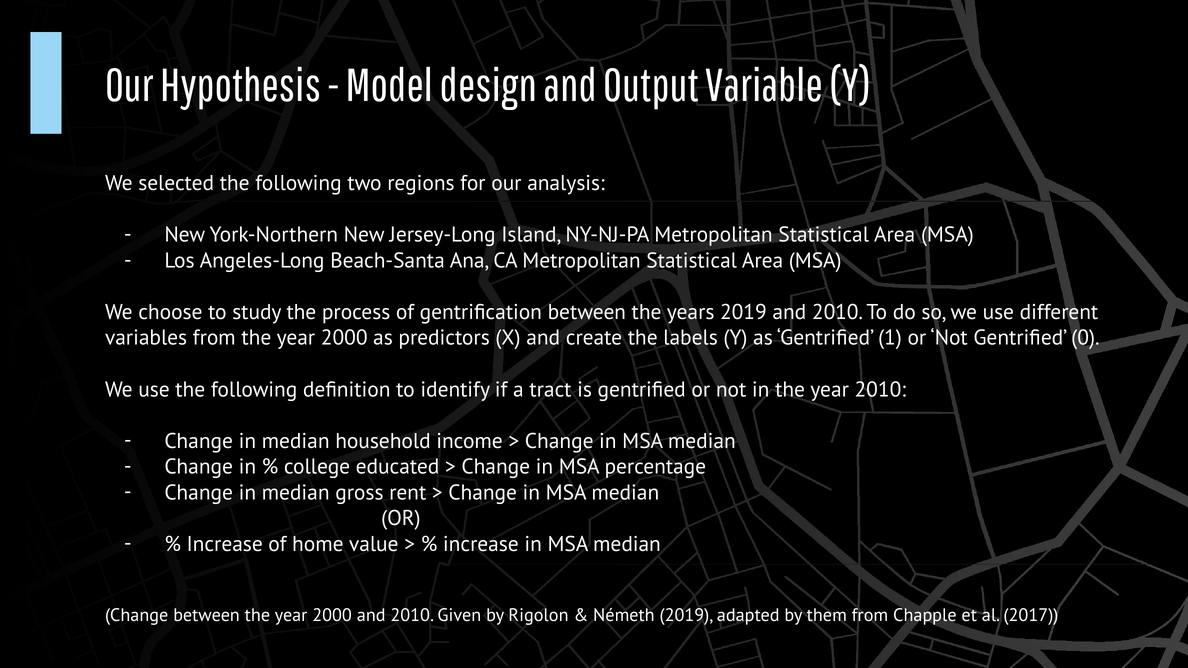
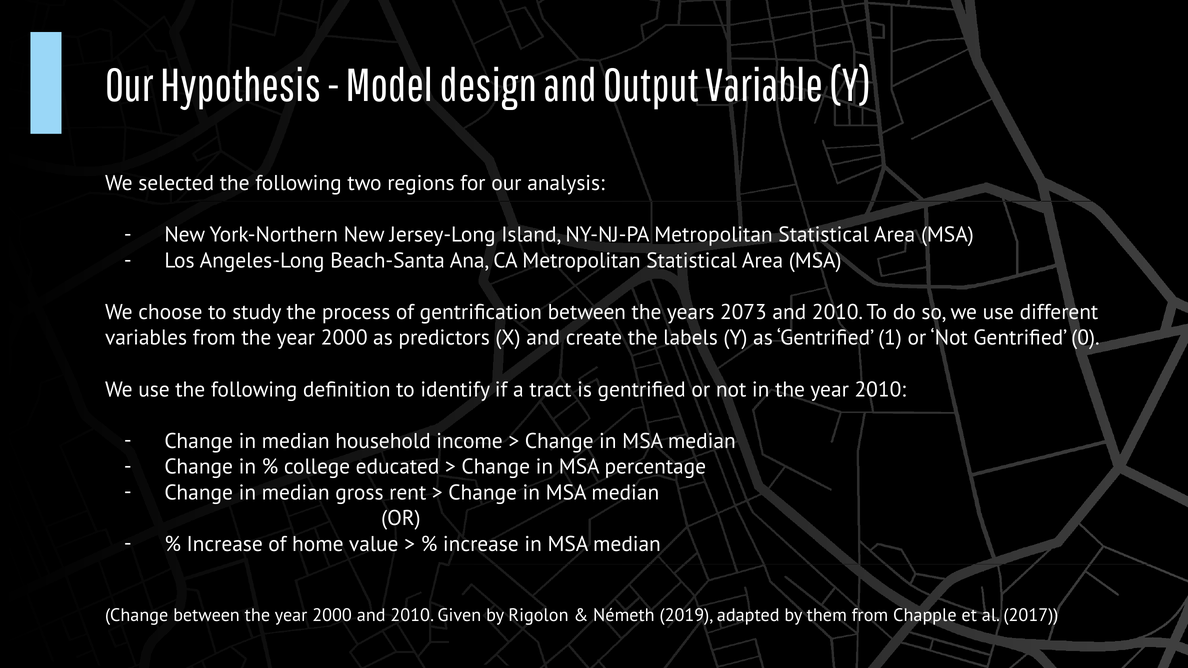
years 2019: 2019 -> 2073
